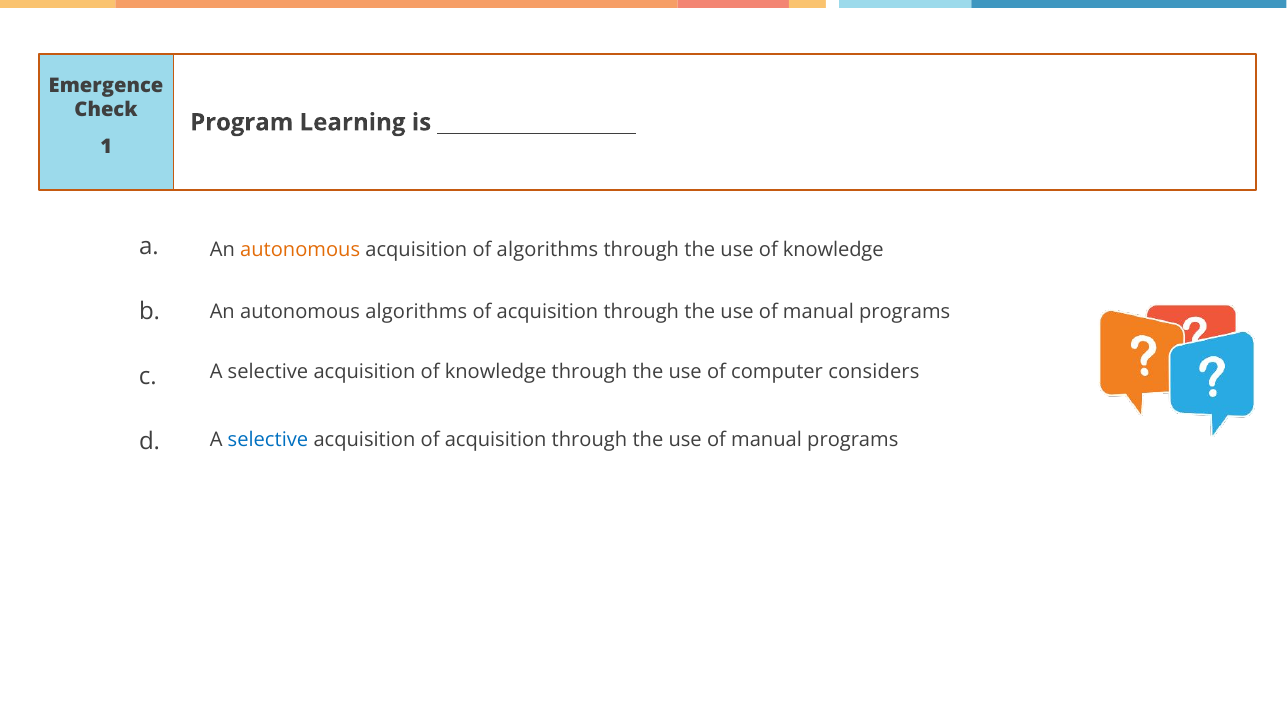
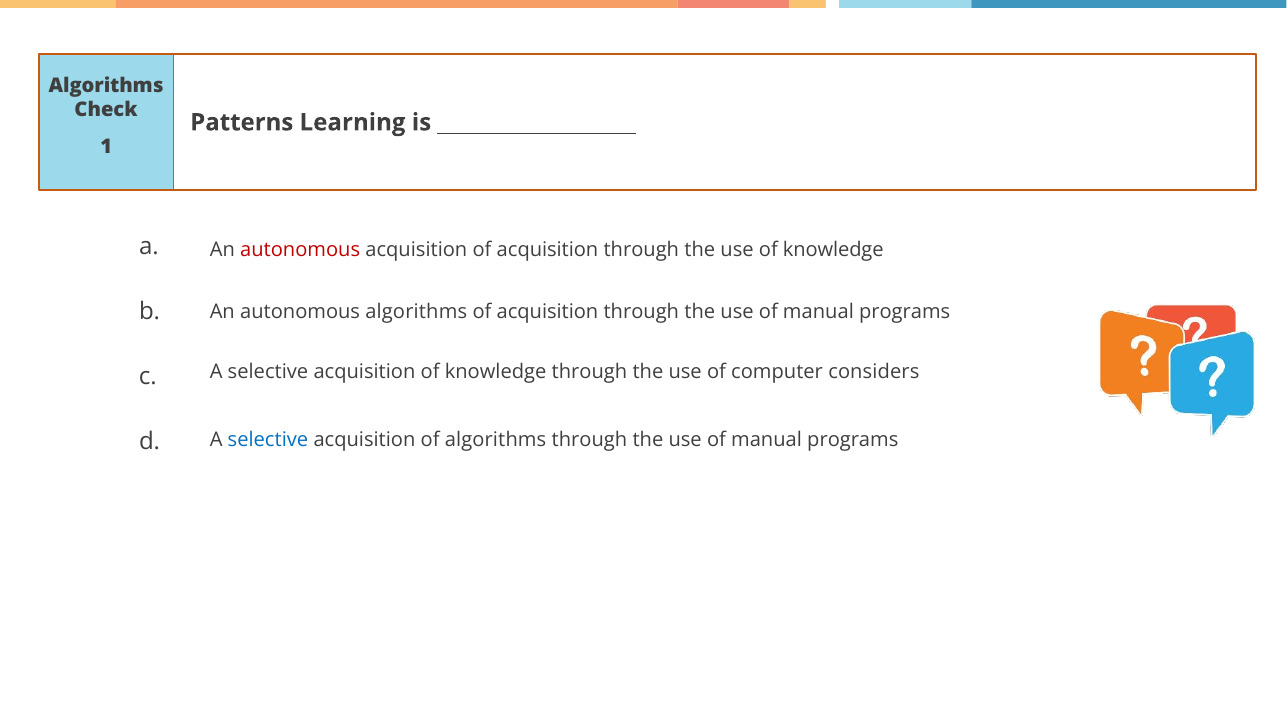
Emergence at (106, 85): Emergence -> Algorithms
Program: Program -> Patterns
autonomous at (300, 249) colour: orange -> red
acquisition of algorithms: algorithms -> acquisition
acquisition of acquisition: acquisition -> algorithms
